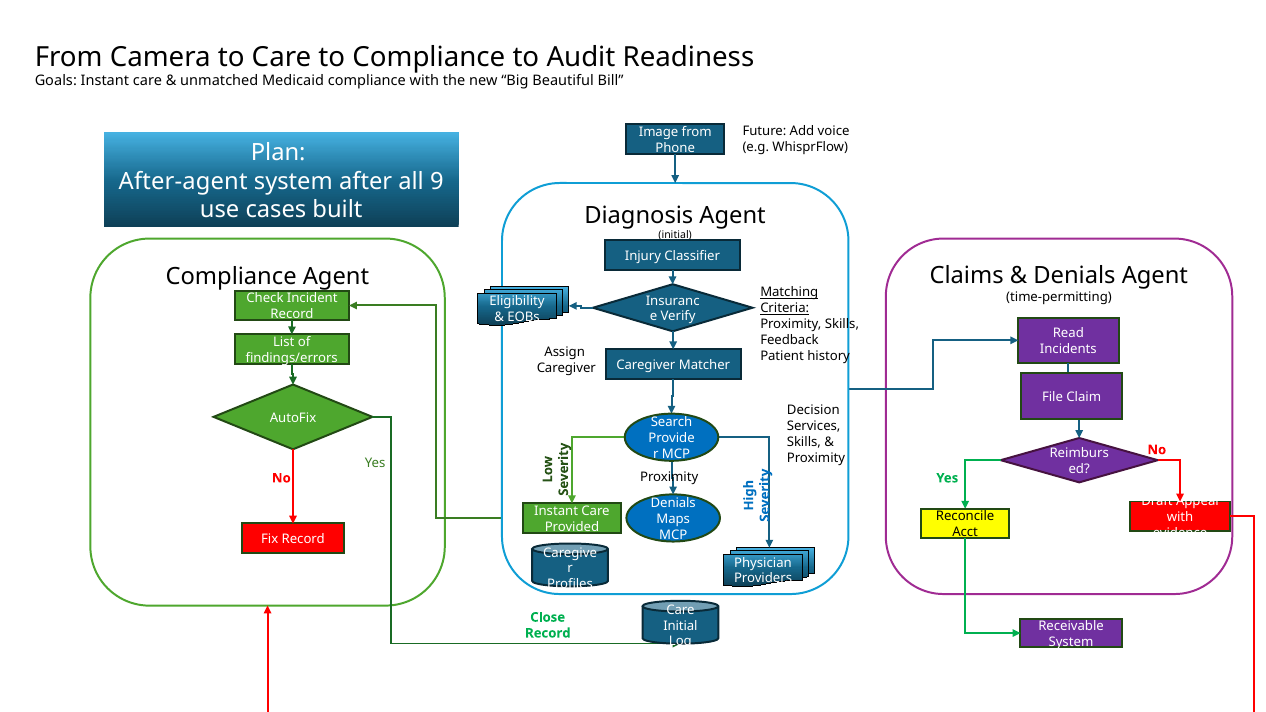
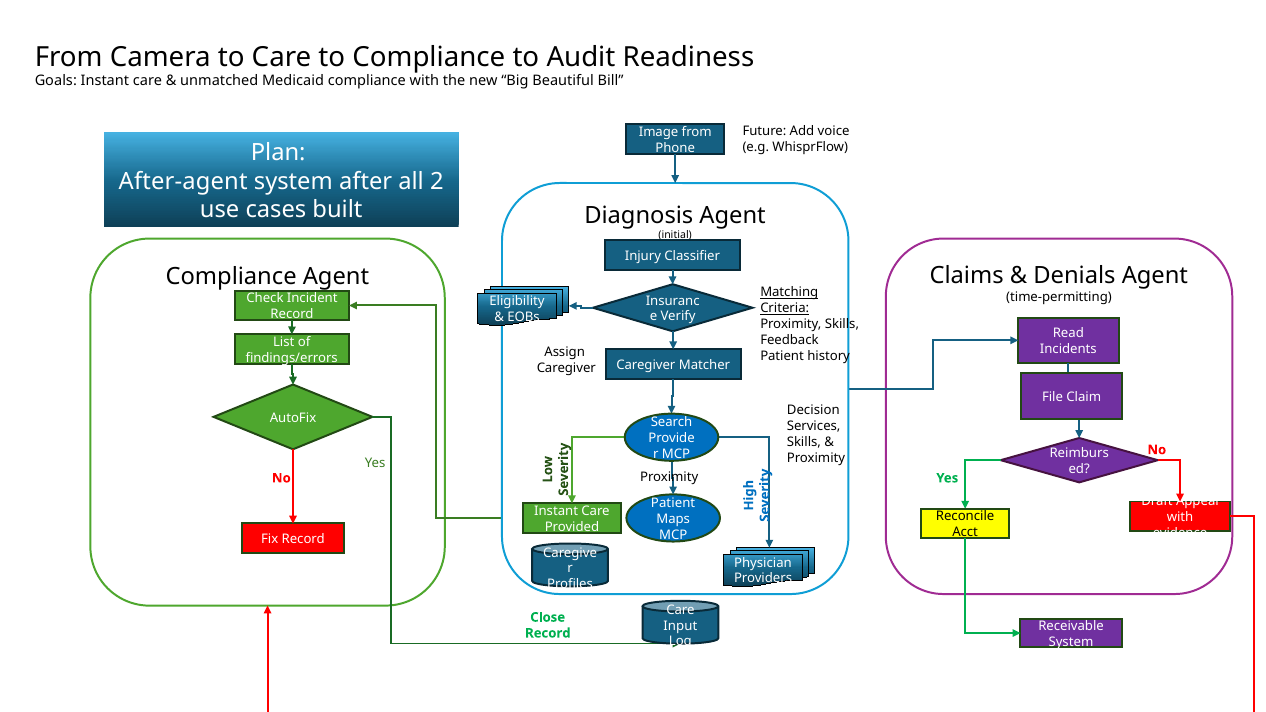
9: 9 -> 2
Denials at (673, 503): Denials -> Patient
Initial at (680, 626): Initial -> Input
